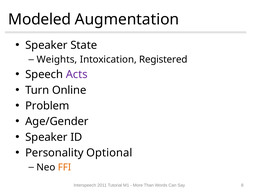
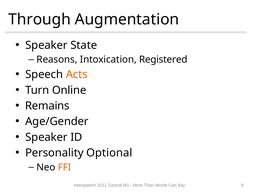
Modeled: Modeled -> Through
Weights: Weights -> Reasons
Acts colour: purple -> orange
Problem: Problem -> Remains
